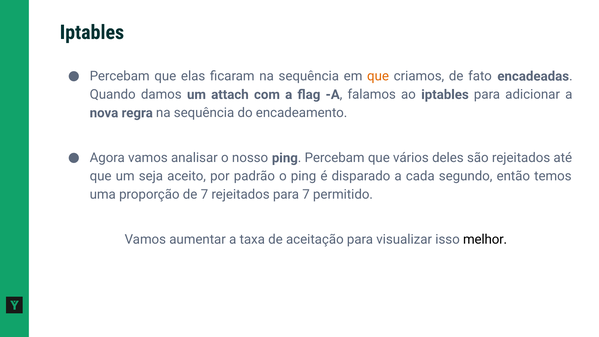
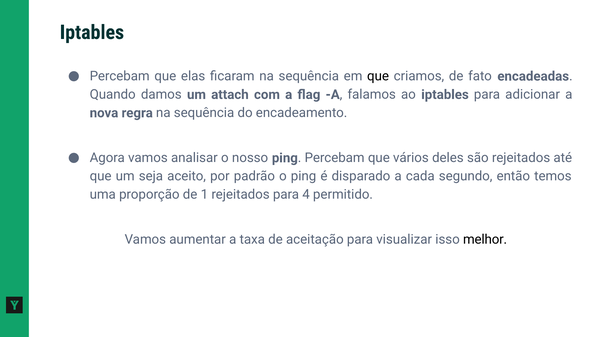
que at (378, 76) colour: orange -> black
de 7: 7 -> 1
para 7: 7 -> 4
